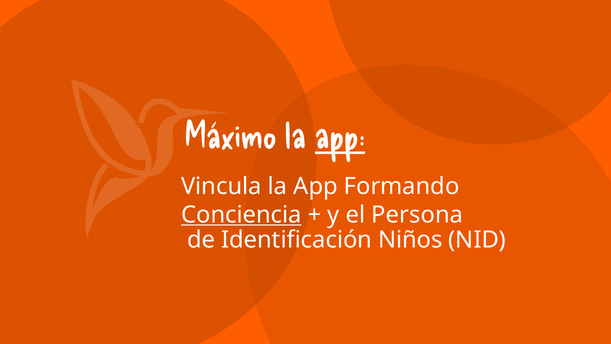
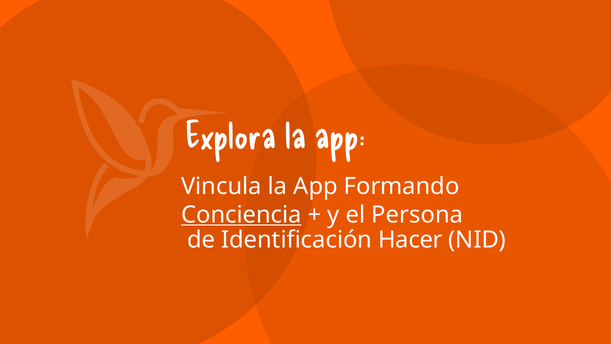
Máximo: Máximo -> Explora
app at (340, 136) underline: present -> none
Niños: Niños -> Hacer
